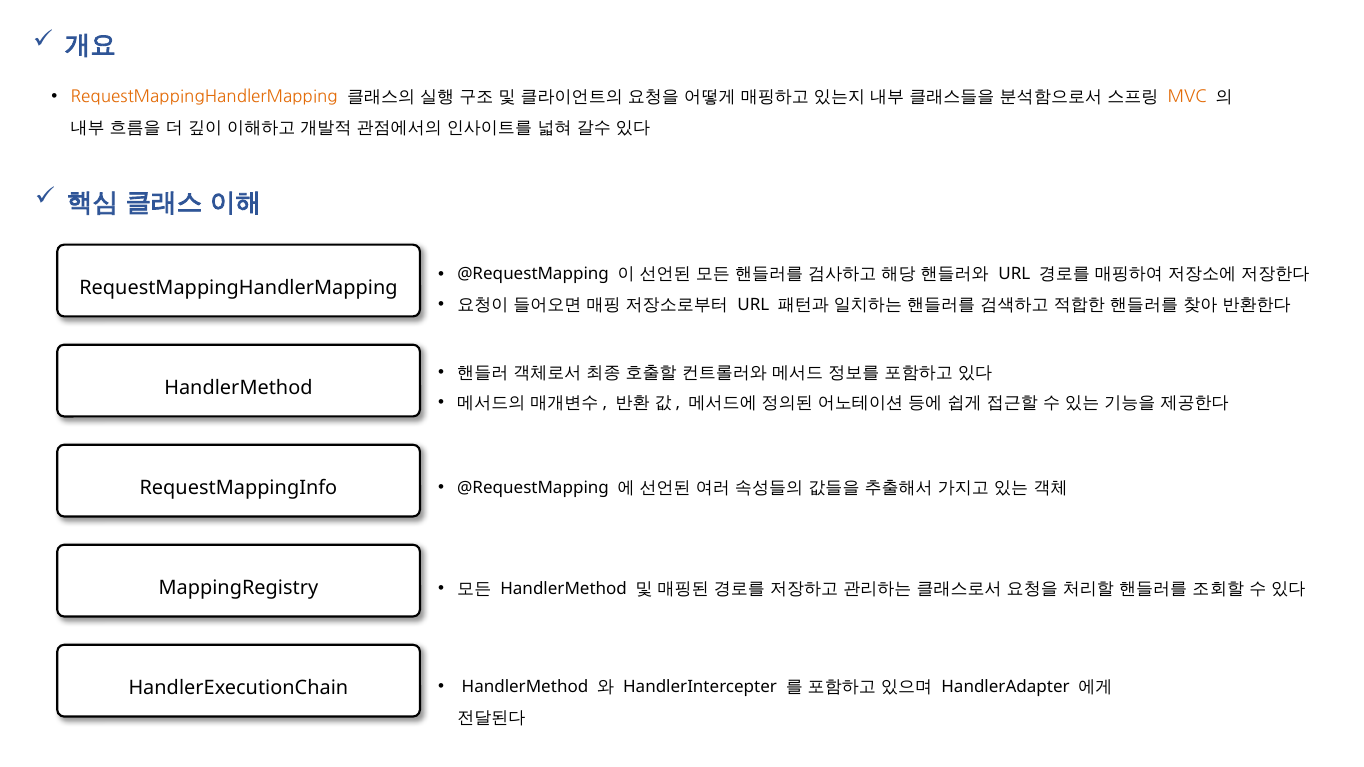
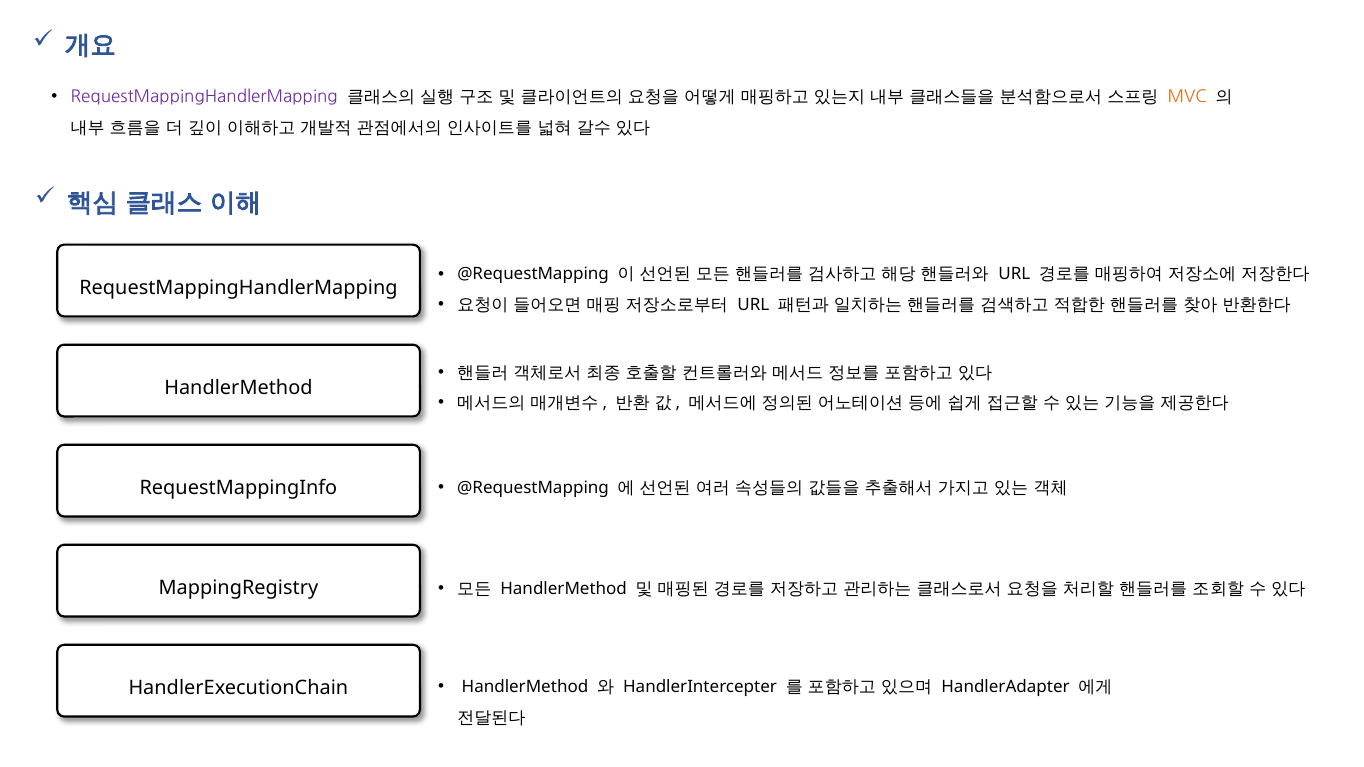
RequestMappingHandlerMapping at (204, 97) colour: orange -> purple
